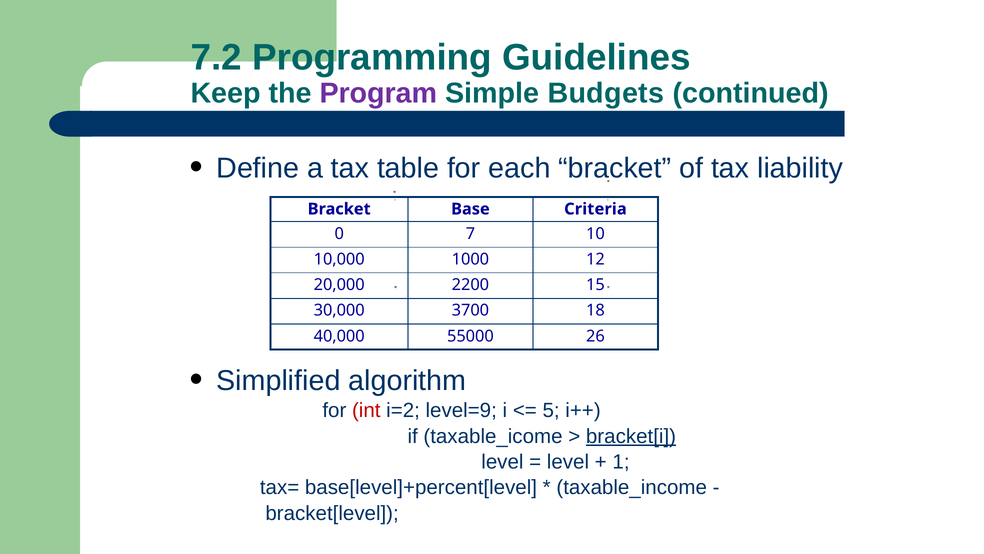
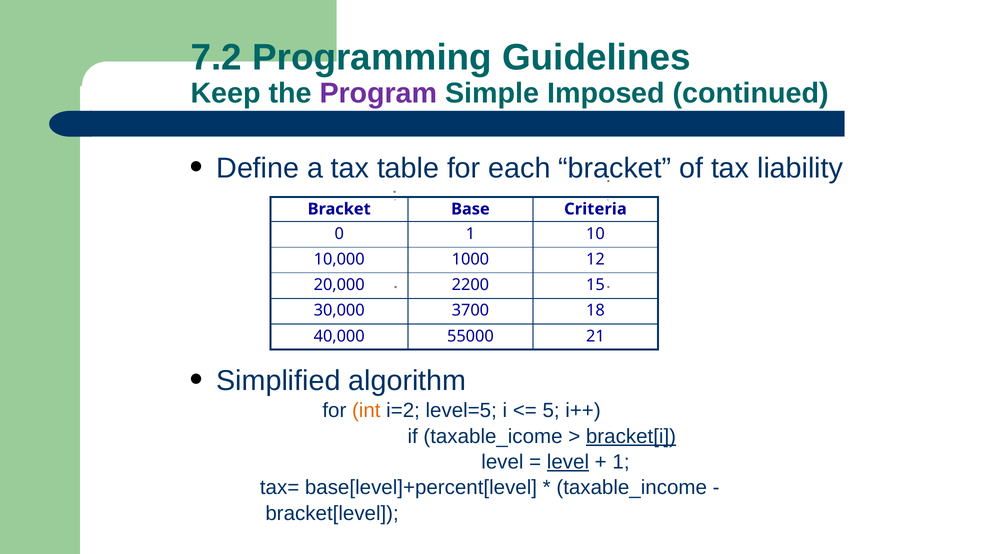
Budgets: Budgets -> Imposed
0 7: 7 -> 1
26: 26 -> 21
int colour: red -> orange
level=9: level=9 -> level=5
level at (568, 462) underline: none -> present
